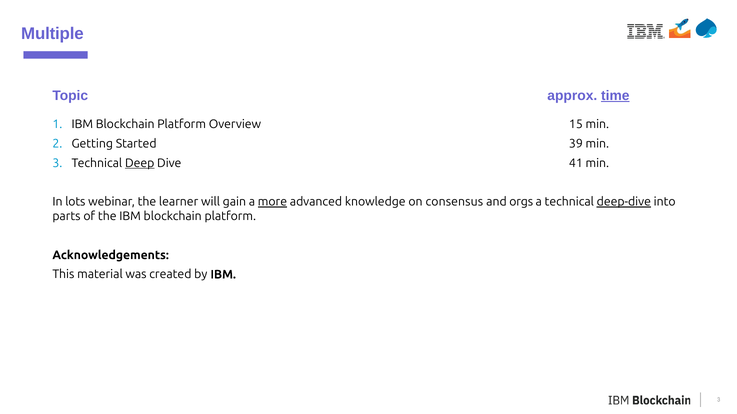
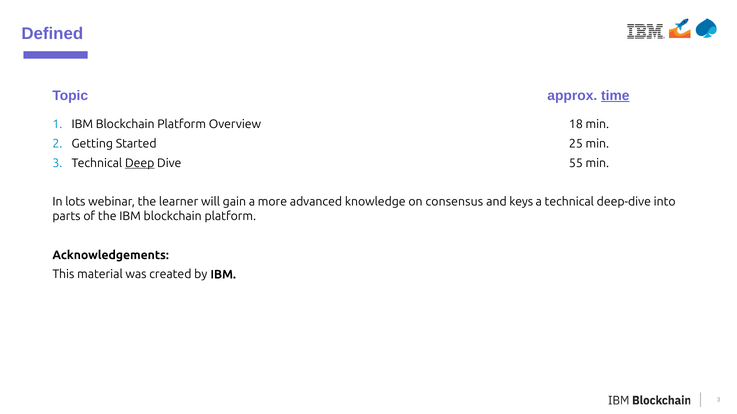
Multiple: Multiple -> Defined
15: 15 -> 18
39: 39 -> 25
41: 41 -> 55
more underline: present -> none
orgs: orgs -> keys
deep-dive underline: present -> none
